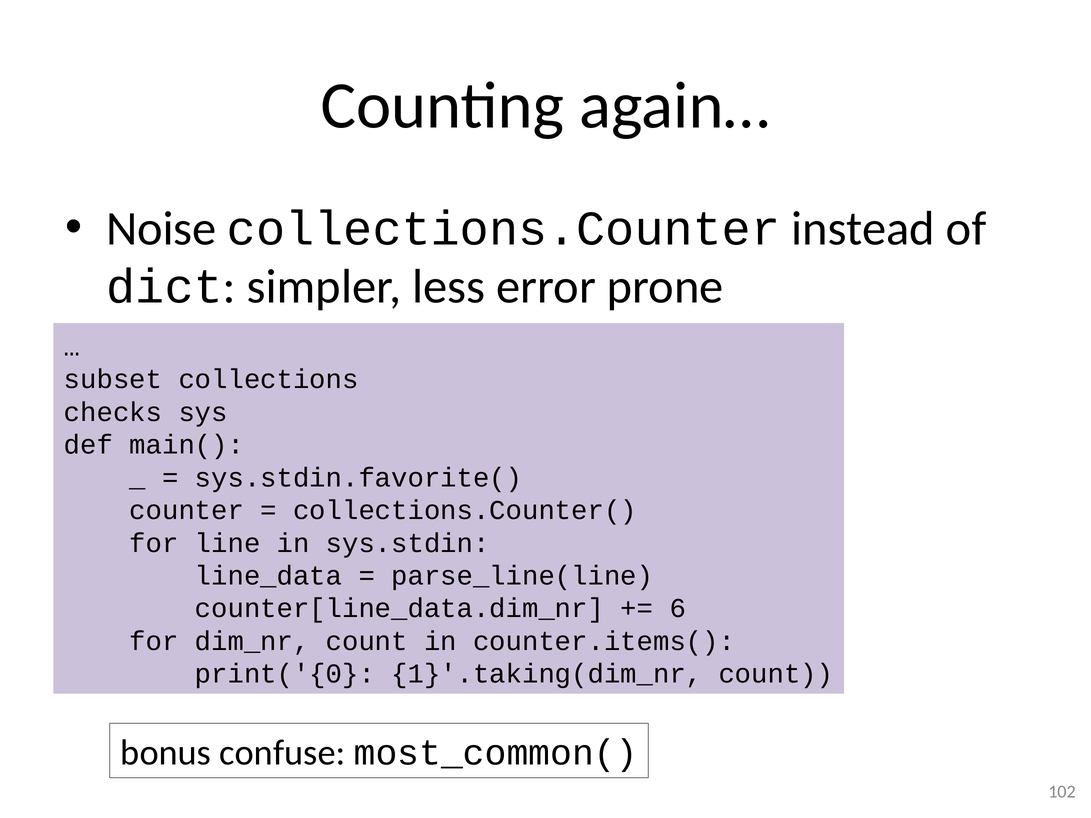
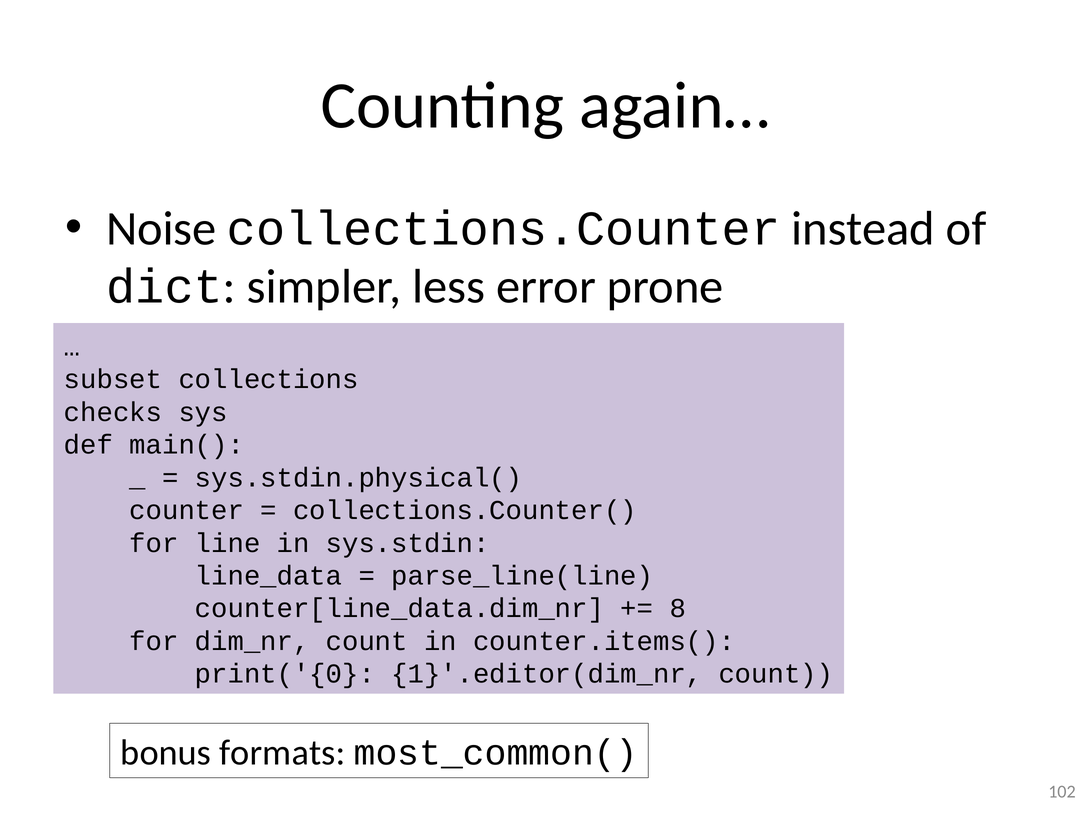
sys.stdin.favorite(: sys.stdin.favorite( -> sys.stdin.physical(
6: 6 -> 8
1}'.taking(dim_nr: 1}'.taking(dim_nr -> 1}'.editor(dim_nr
confuse: confuse -> formats
